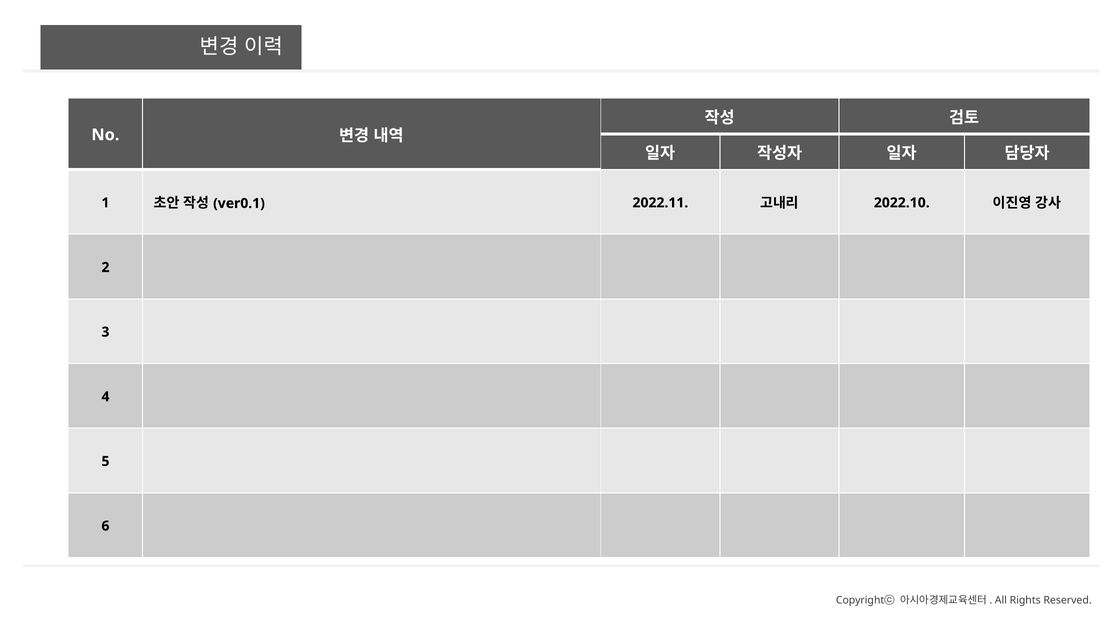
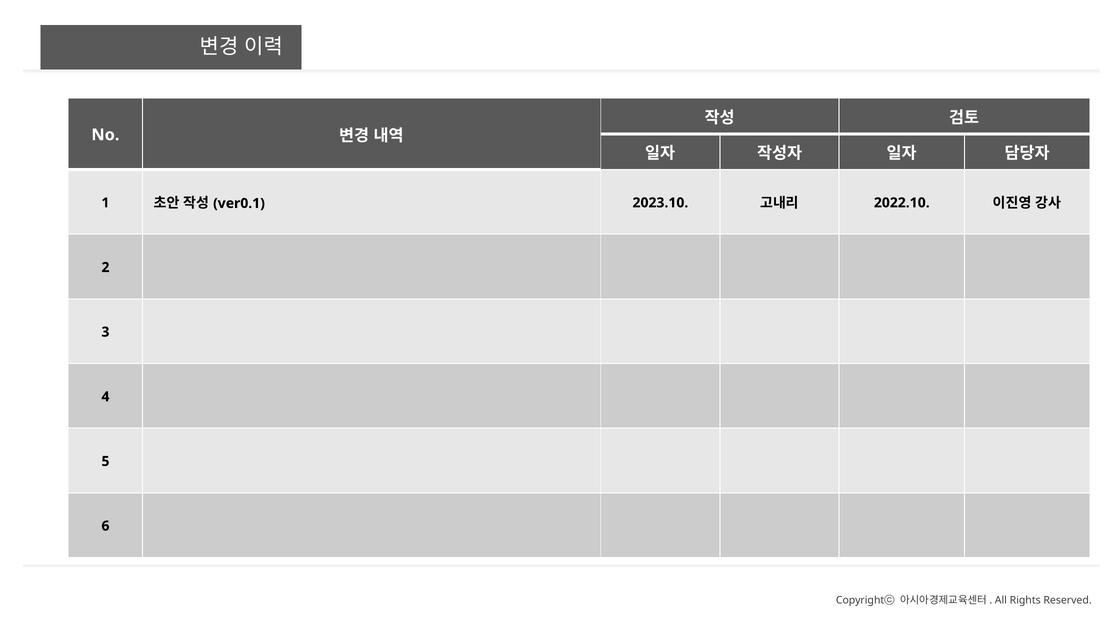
2022.11: 2022.11 -> 2023.10
